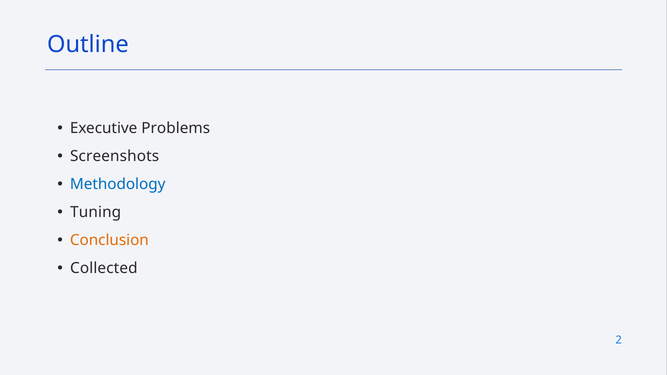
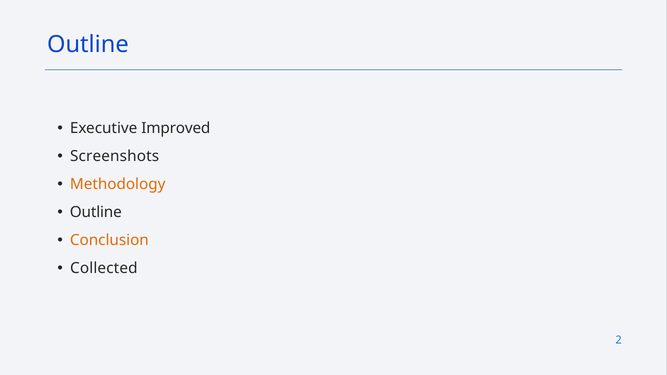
Problems: Problems -> Improved
Methodology colour: blue -> orange
Tuning at (96, 212): Tuning -> Outline
